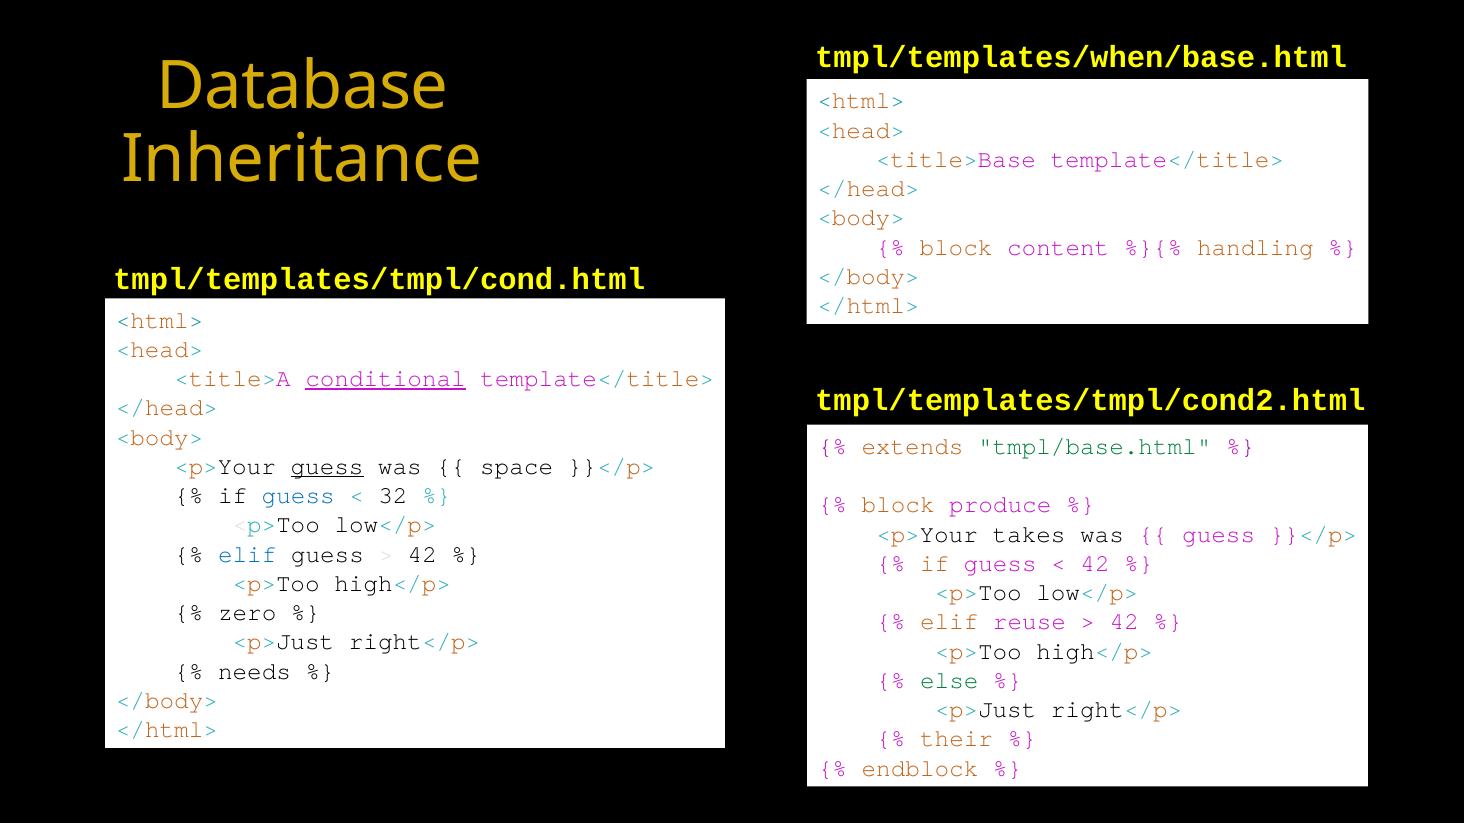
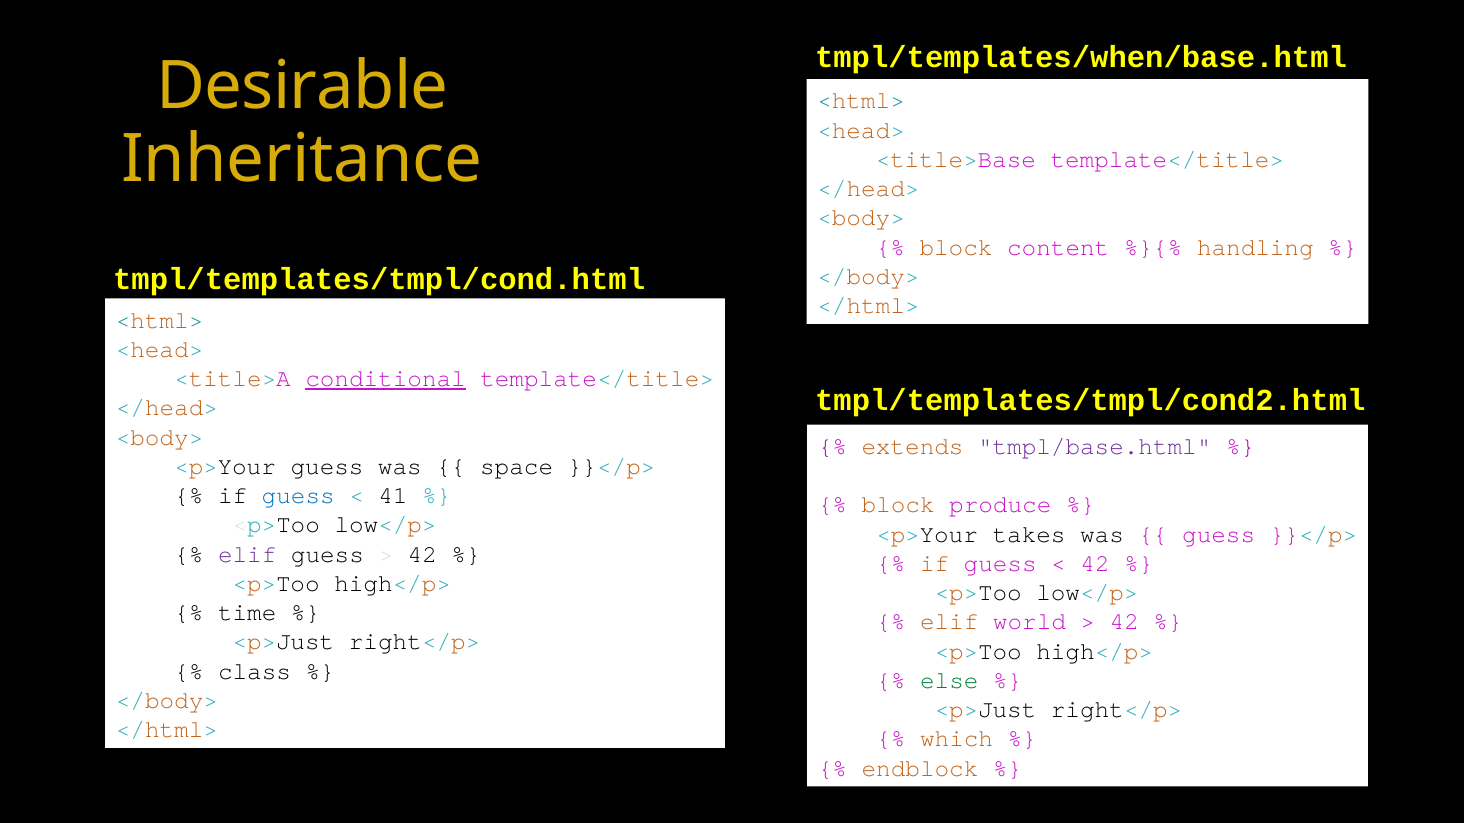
Database: Database -> Desirable
tmpl/base.html colour: green -> purple
guess at (327, 467) underline: present -> none
32: 32 -> 41
elif at (247, 554) colour: blue -> purple
zero: zero -> time
reuse: reuse -> world
needs: needs -> class
their: their -> which
